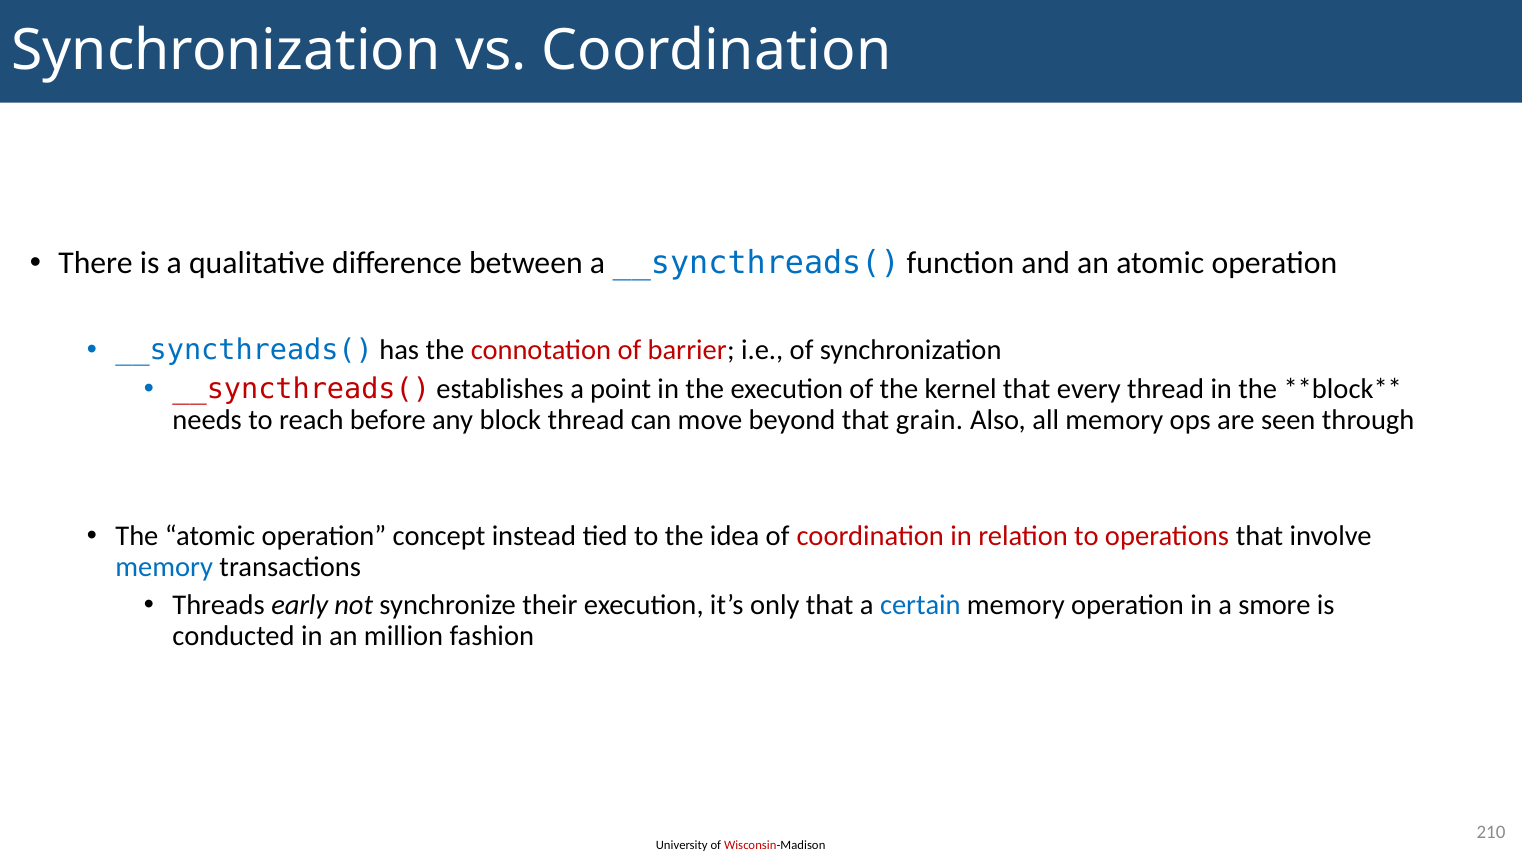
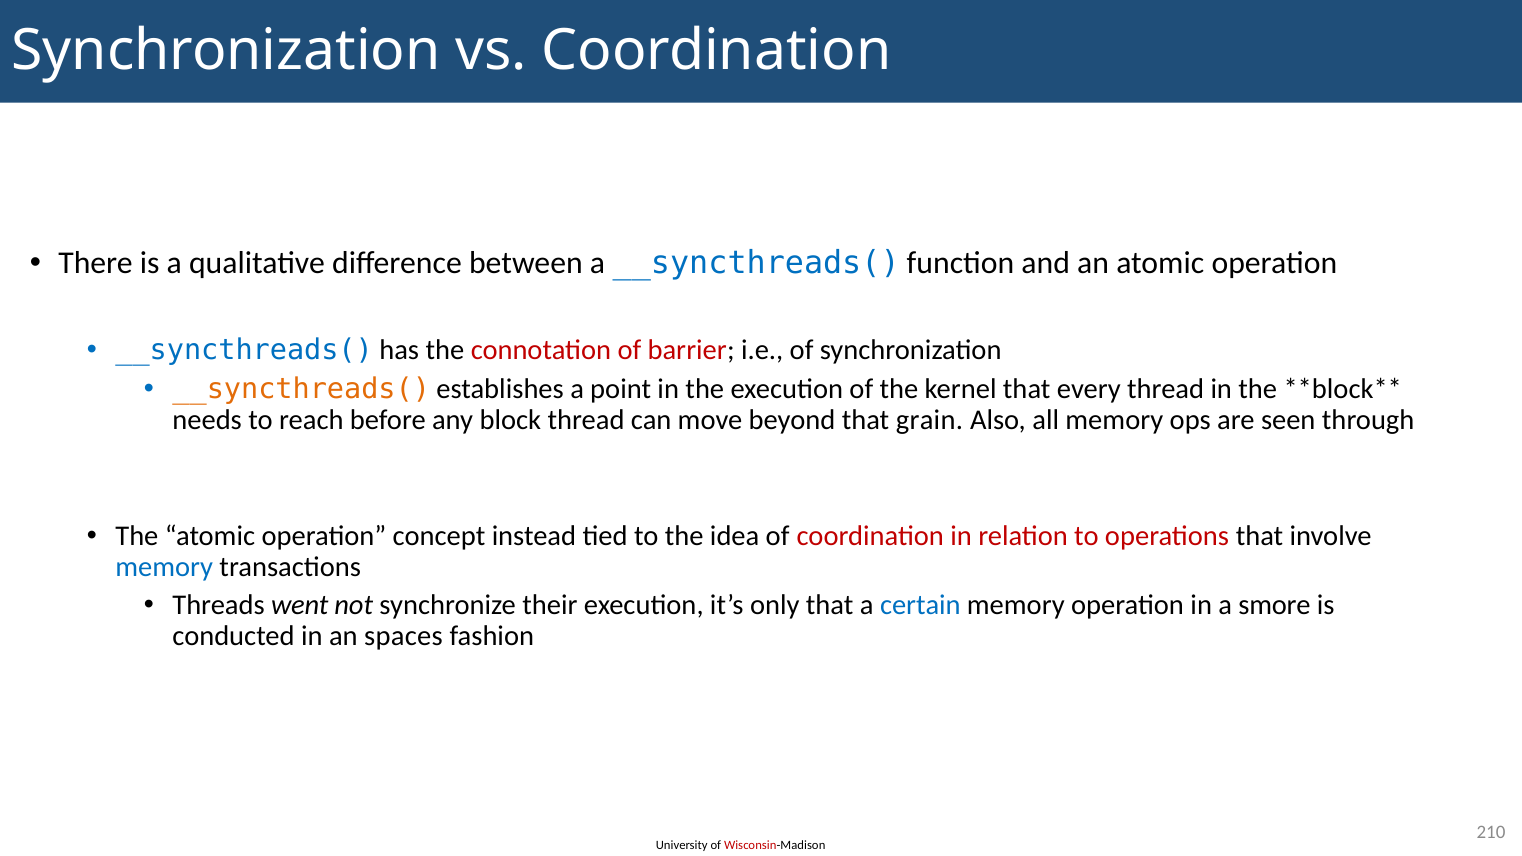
__syncthreads( at (301, 389) colour: red -> orange
early: early -> went
million: million -> spaces
